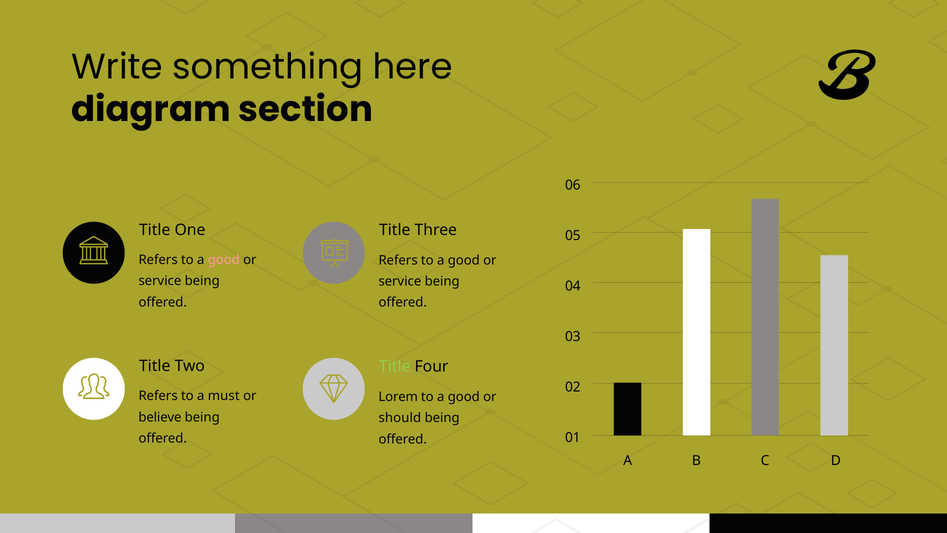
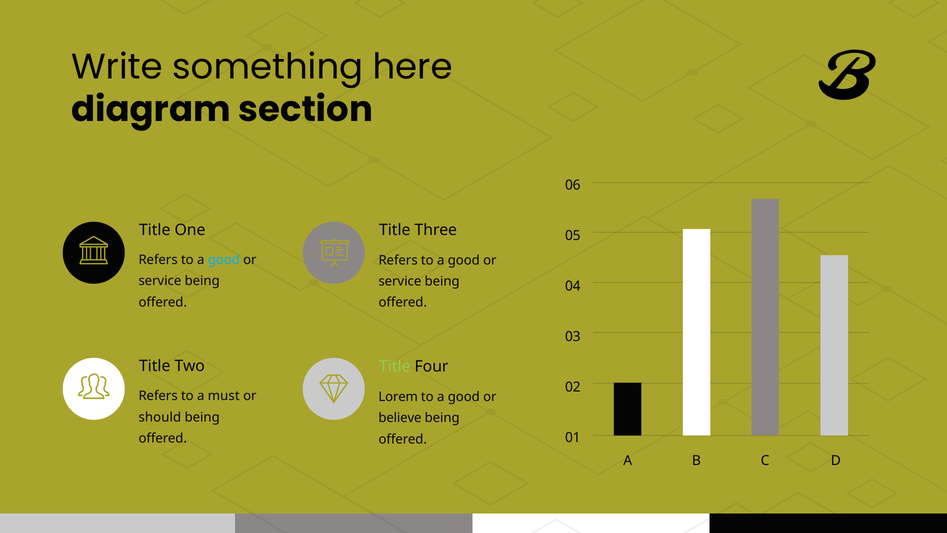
good at (224, 260) colour: pink -> light blue
believe: believe -> should
should: should -> believe
